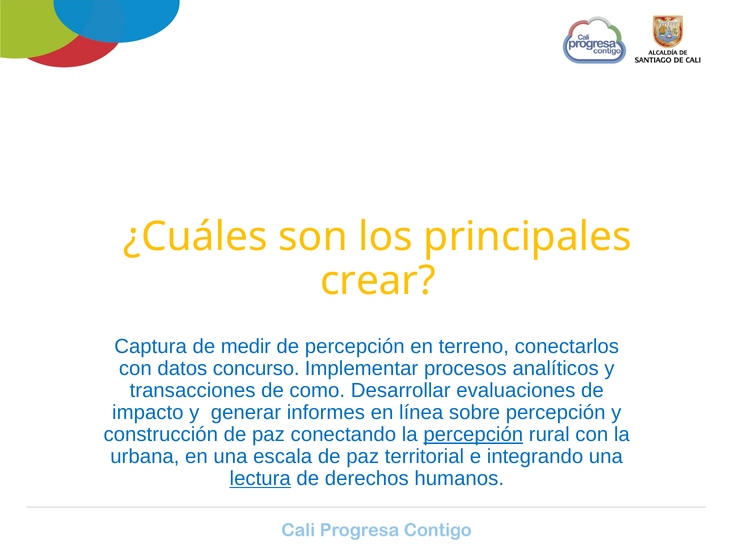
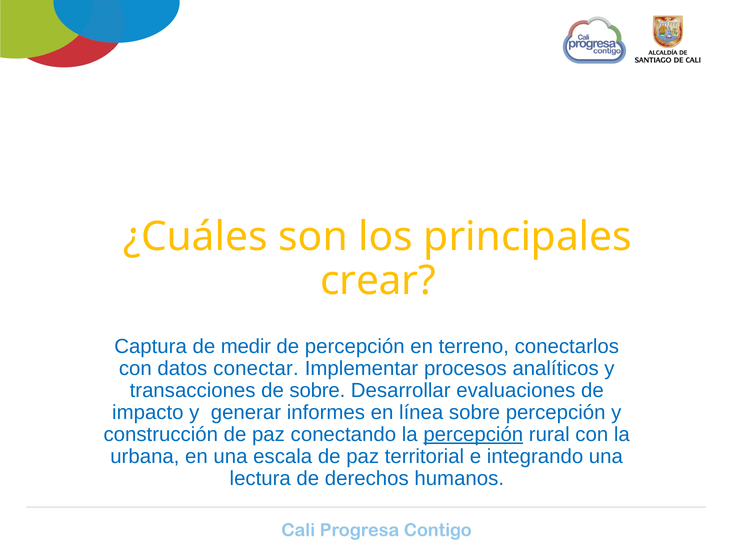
concurso: concurso -> conectar
de como: como -> sobre
lectura underline: present -> none
